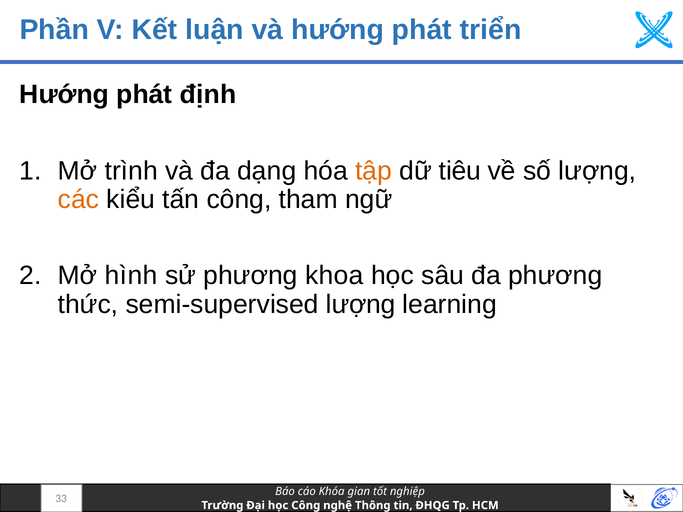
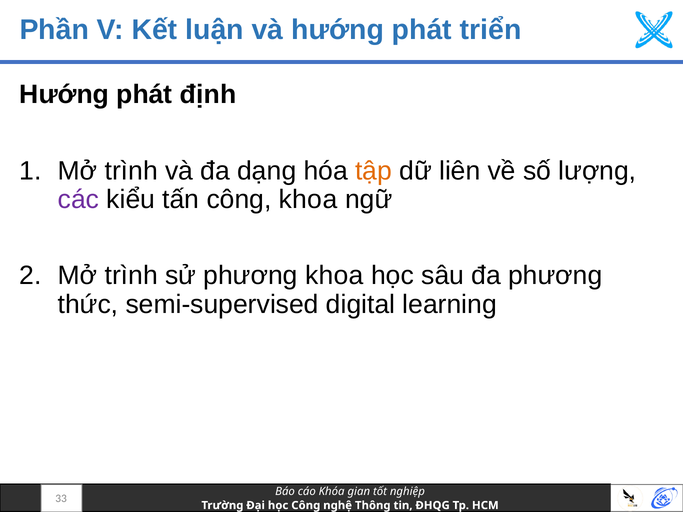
tiêu: tiêu -> liên
các colour: orange -> purple
công tham: tham -> khoa
hình at (131, 276): hình -> trình
semi-supervised lượng: lượng -> digital
